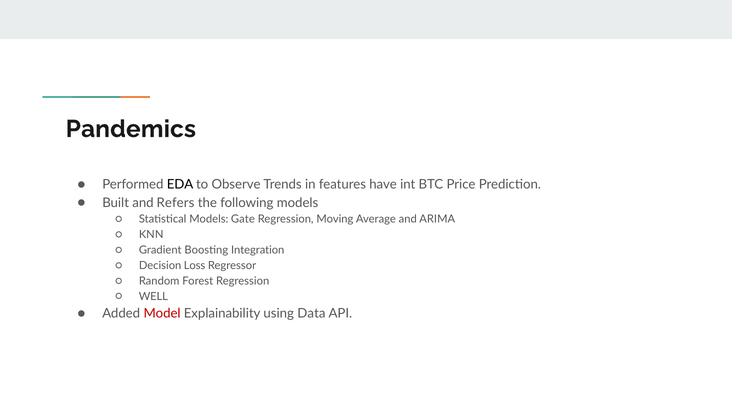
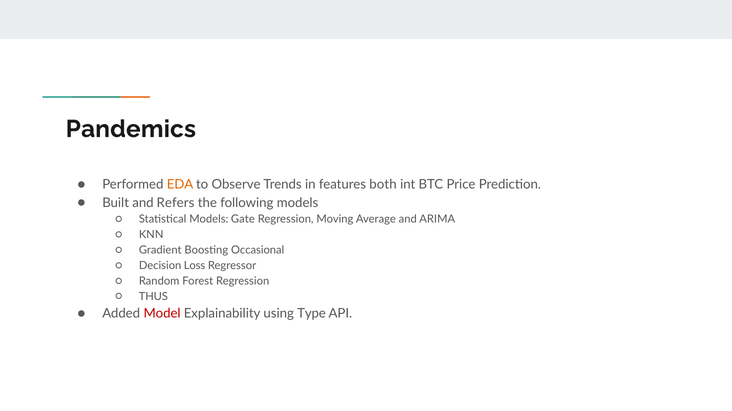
EDA colour: black -> orange
have: have -> both
Integration: Integration -> Occasional
WELL: WELL -> THUS
Data: Data -> Type
